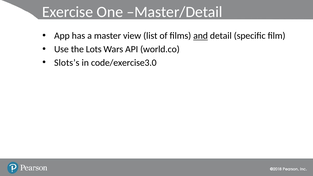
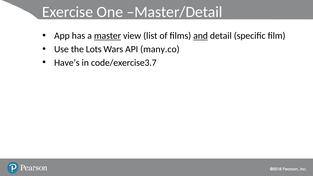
master at (108, 36) underline: none -> present
world.co: world.co -> many.co
Slots’s: Slots’s -> Have’s
code/exercise3.0: code/exercise3.0 -> code/exercise3.7
